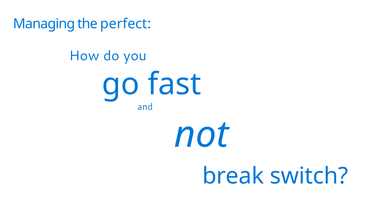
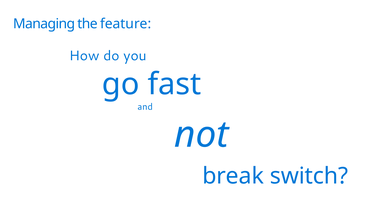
perfect: perfect -> feature
